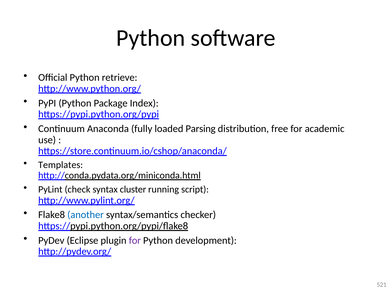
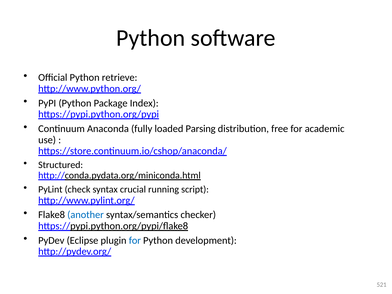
Templates: Templates -> Structured
cluster: cluster -> crucial
for at (135, 240) colour: purple -> blue
